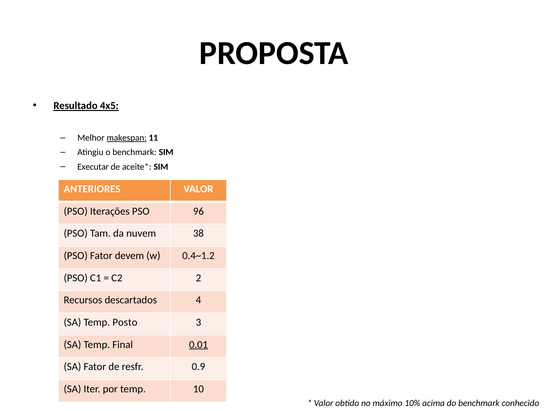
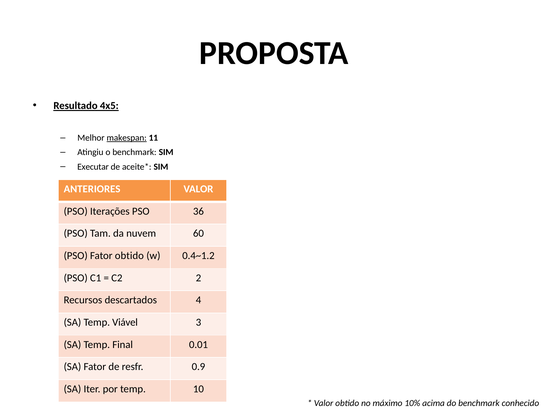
96: 96 -> 36
38: 38 -> 60
Fator devem: devem -> obtido
Posto: Posto -> Viável
0.01 underline: present -> none
